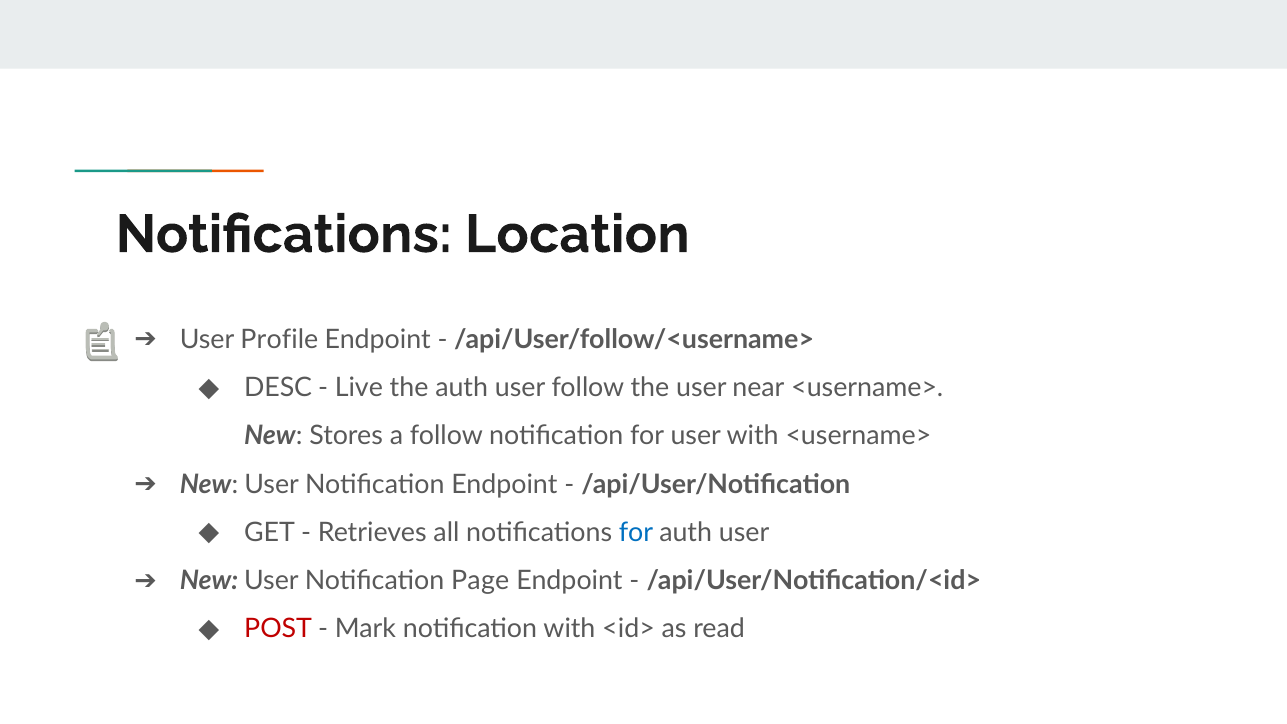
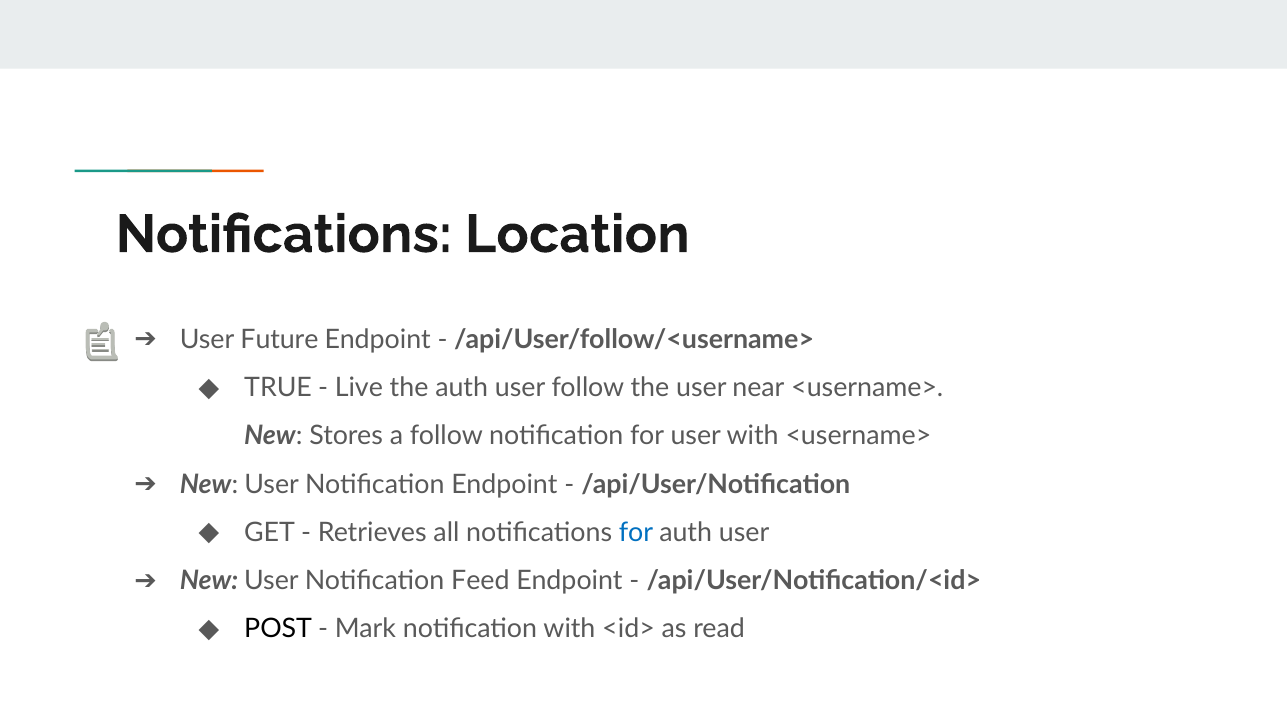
Profile: Profile -> Future
DESC: DESC -> TRUE
Page: Page -> Feed
POST colour: red -> black
